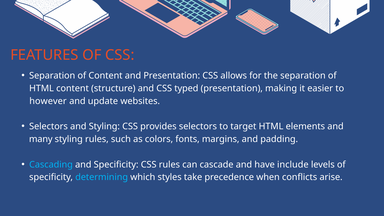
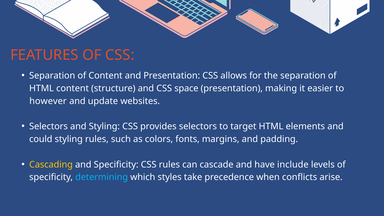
typed: typed -> space
many: many -> could
Cascading colour: light blue -> yellow
